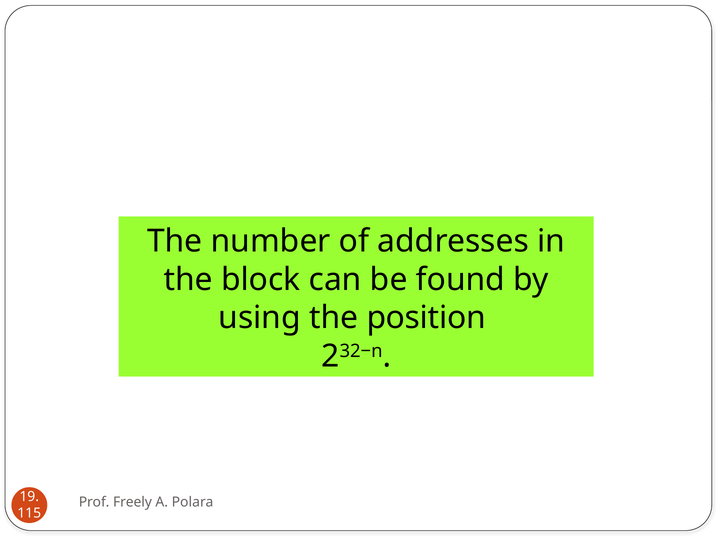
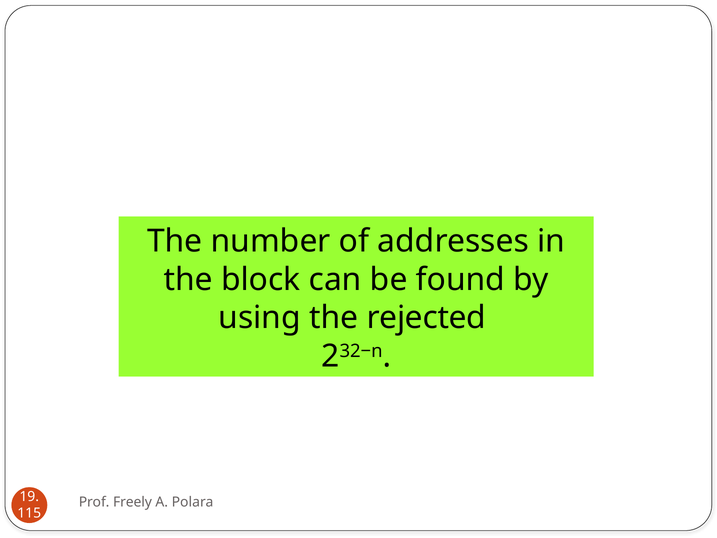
position: position -> rejected
